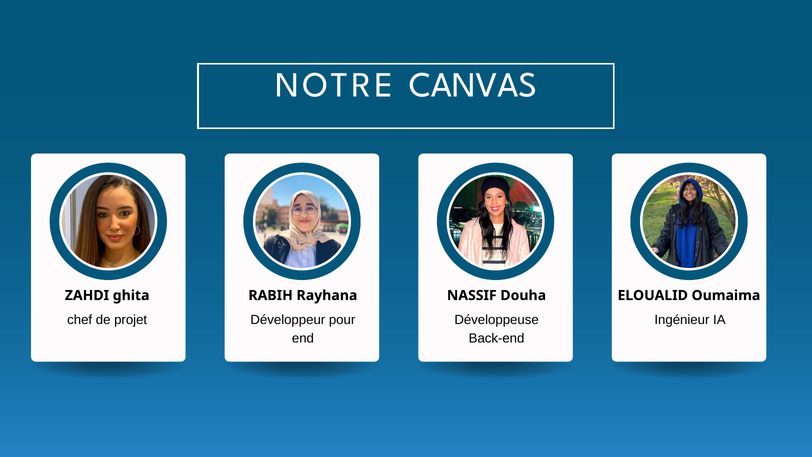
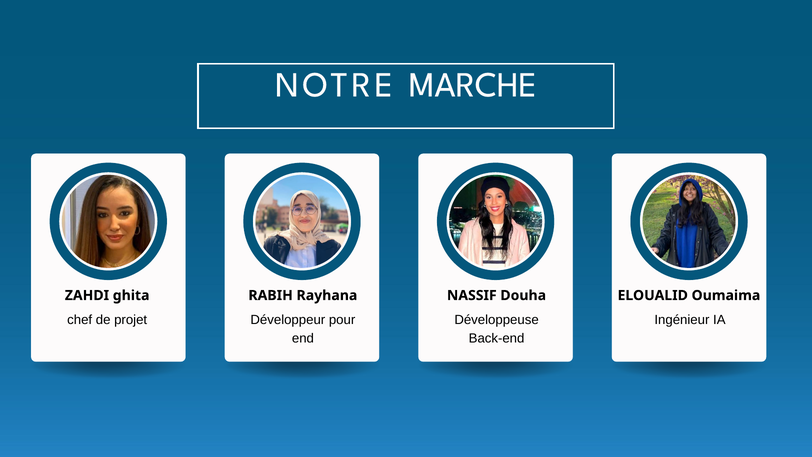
CANVAS: CANVAS -> MARCHE
